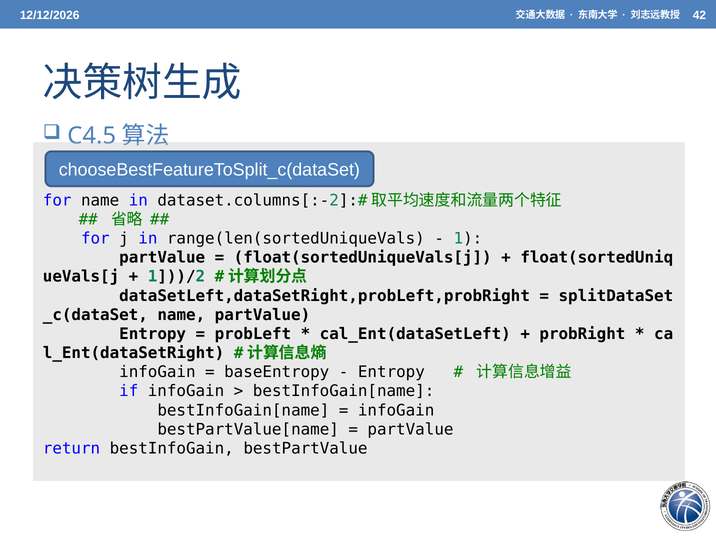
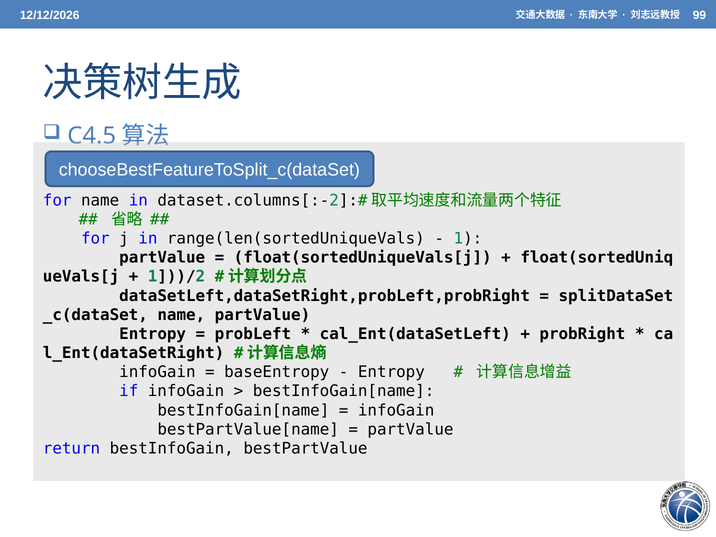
42: 42 -> 99
